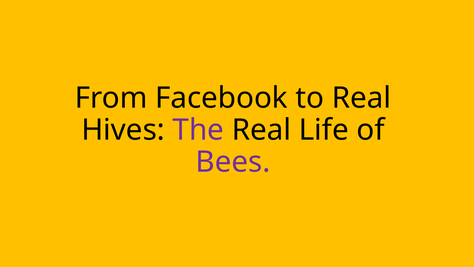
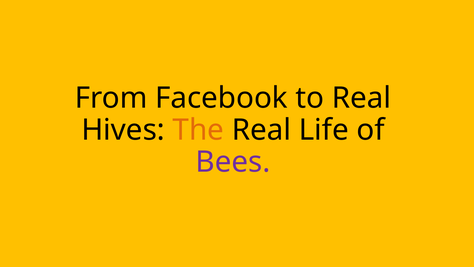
The colour: purple -> orange
